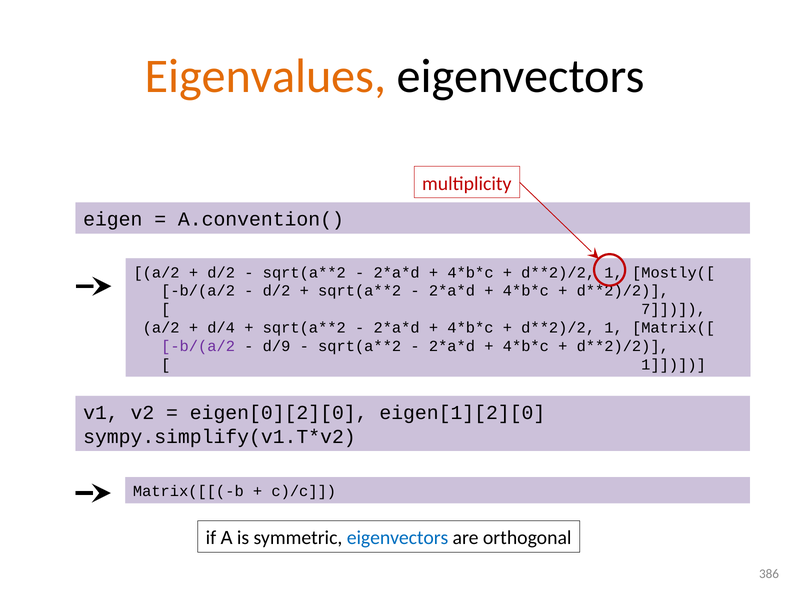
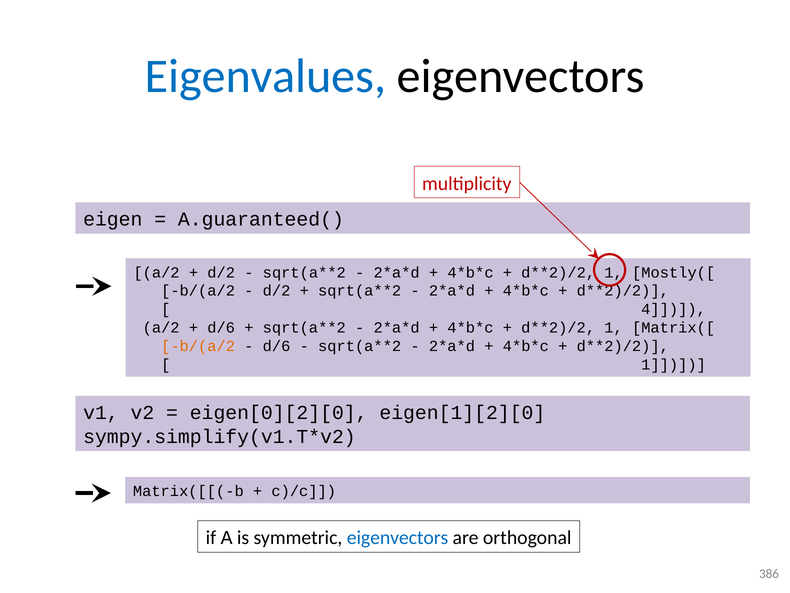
Eigenvalues colour: orange -> blue
A.convention(: A.convention( -> A.guaranteed(
7: 7 -> 4
d/4 at (221, 328): d/4 -> d/6
b/(a/2 at (198, 346) colour: purple -> orange
d/9 at (277, 346): d/9 -> d/6
